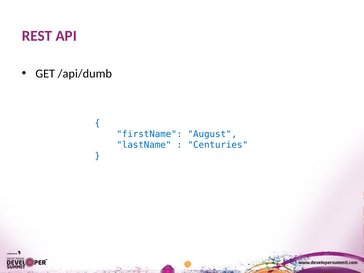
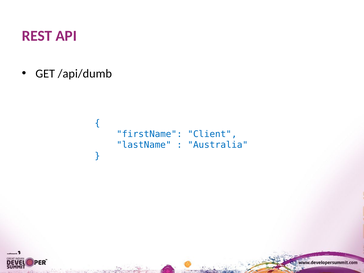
August: August -> Client
Centuries: Centuries -> Australia
